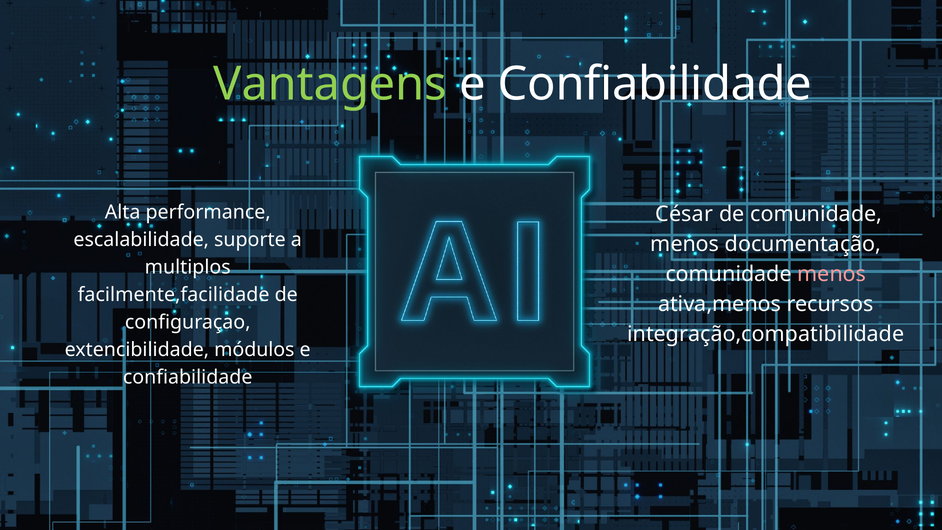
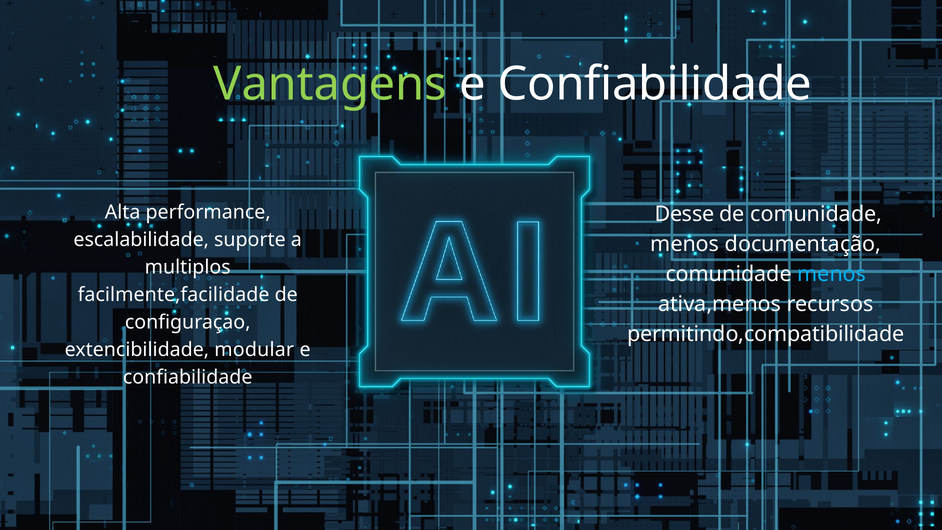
César: César -> Desse
menos at (832, 274) colour: pink -> light blue
integração,compatibilidade: integração,compatibilidade -> permitindo,compatibilidade
módulos: módulos -> modular
